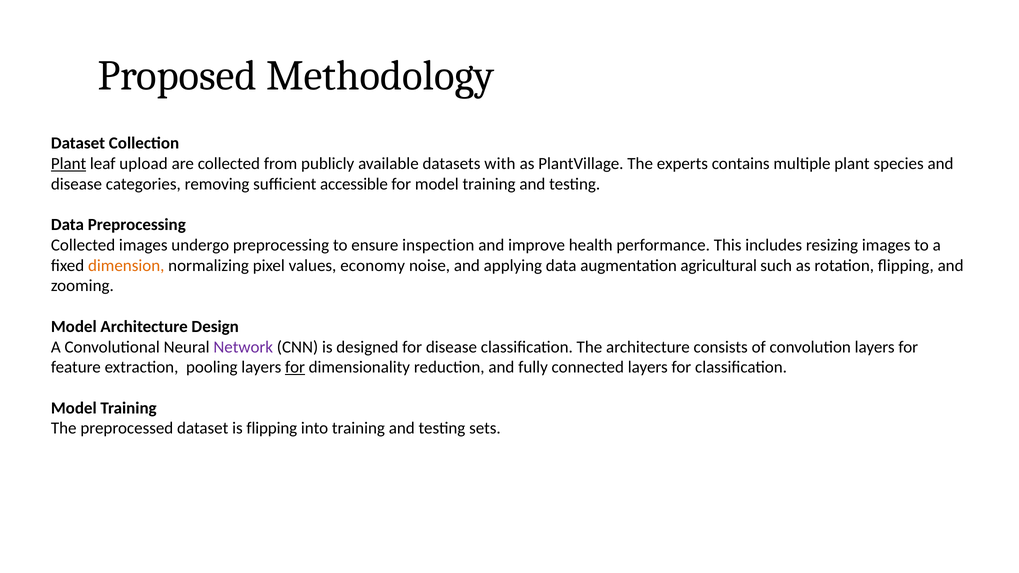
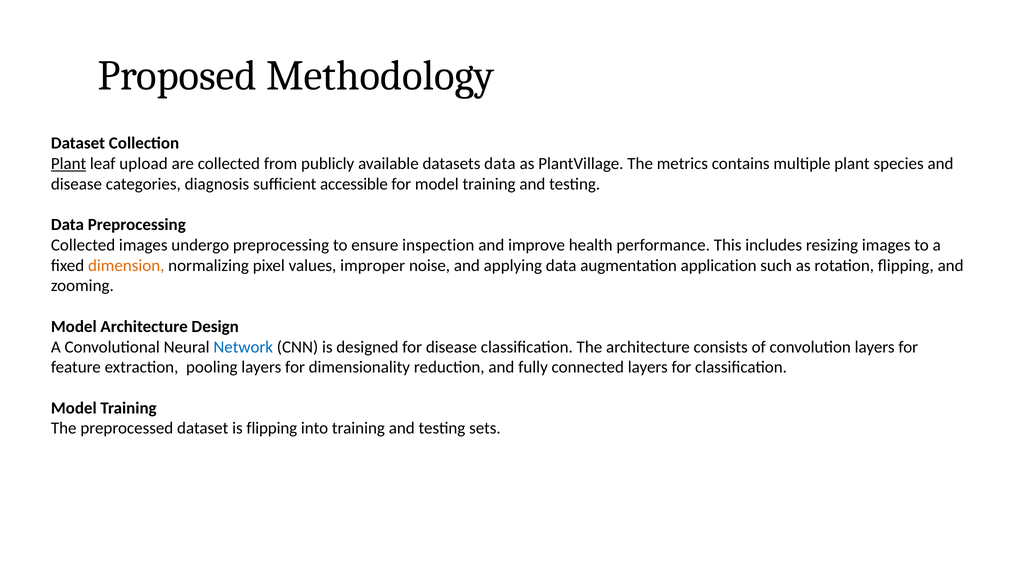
datasets with: with -> data
experts: experts -> metrics
removing: removing -> diagnosis
economy: economy -> improper
agricultural: agricultural -> application
Network colour: purple -> blue
for at (295, 367) underline: present -> none
